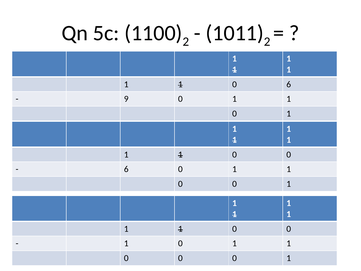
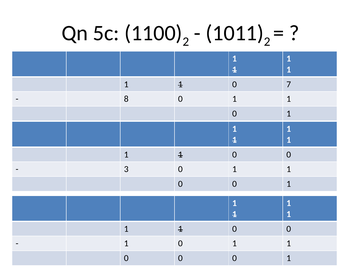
0 6: 6 -> 7
9: 9 -> 8
6 at (126, 169): 6 -> 3
